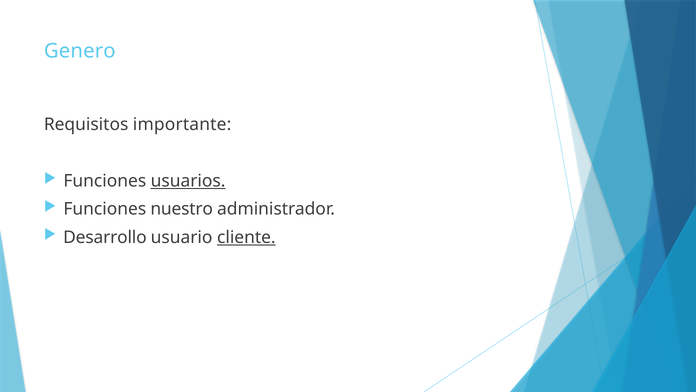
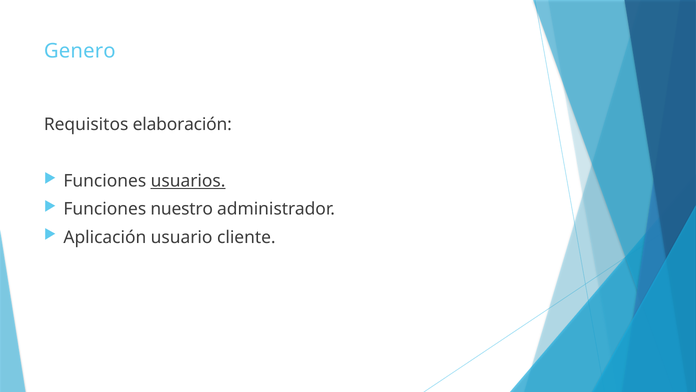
importante: importante -> elaboración
Desarrollo: Desarrollo -> Aplicación
cliente underline: present -> none
